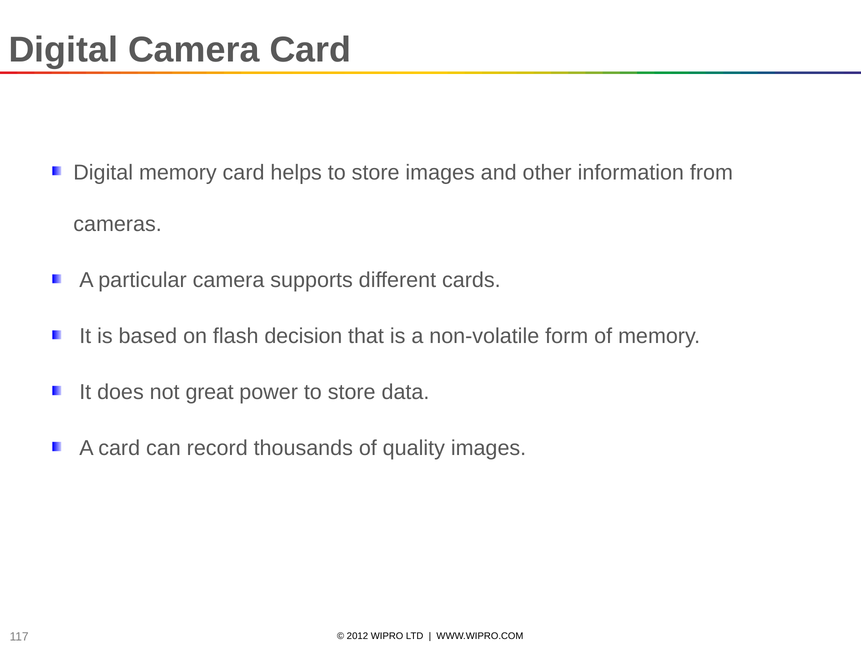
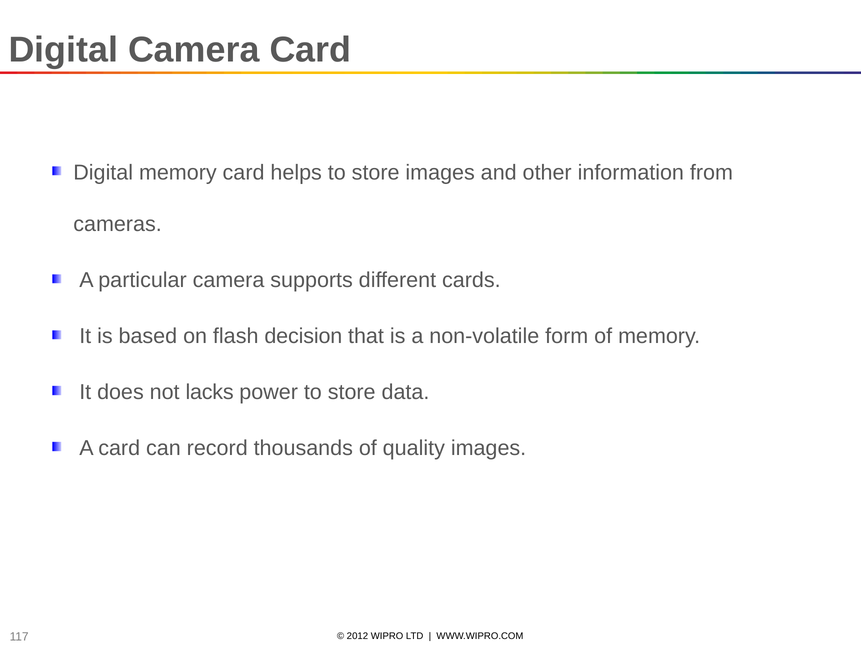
great: great -> lacks
